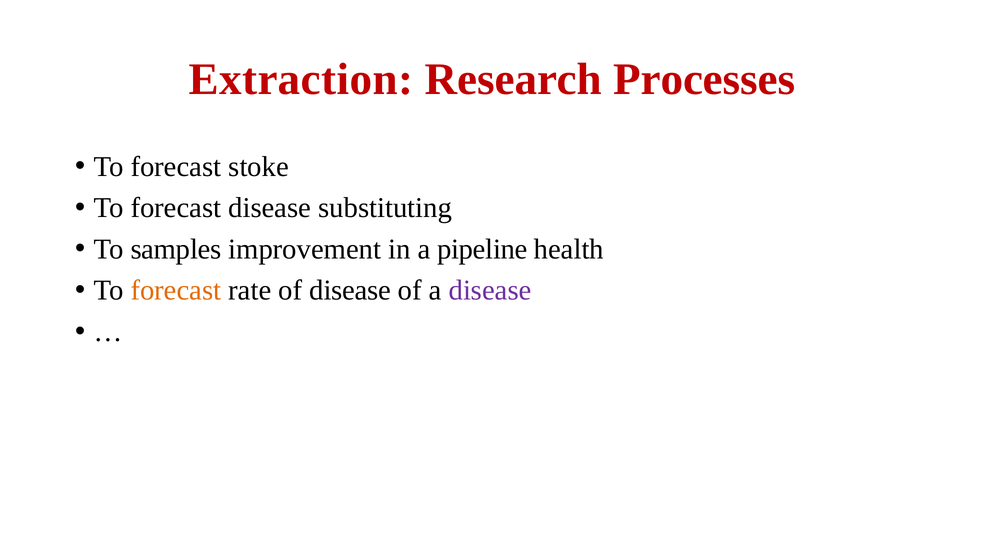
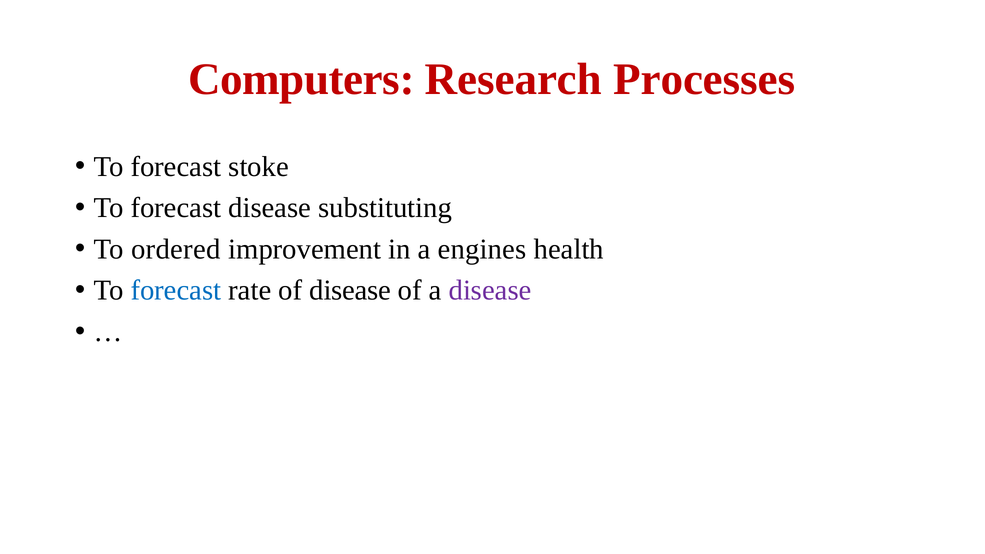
Extraction: Extraction -> Computers
samples: samples -> ordered
pipeline: pipeline -> engines
forecast at (176, 290) colour: orange -> blue
